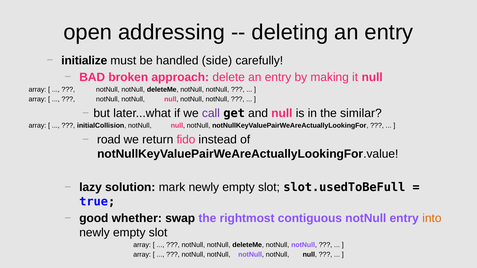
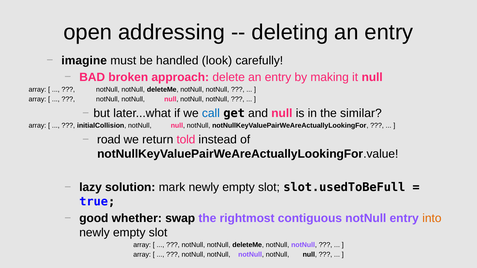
initialize: initialize -> imagine
side: side -> look
call colour: purple -> blue
fido: fido -> told
